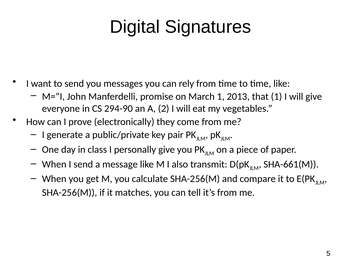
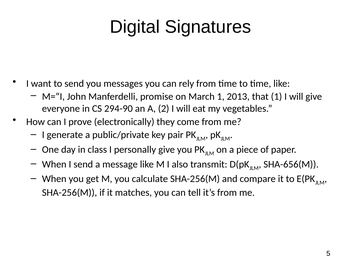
SHA-661(M: SHA-661(M -> SHA-656(M
